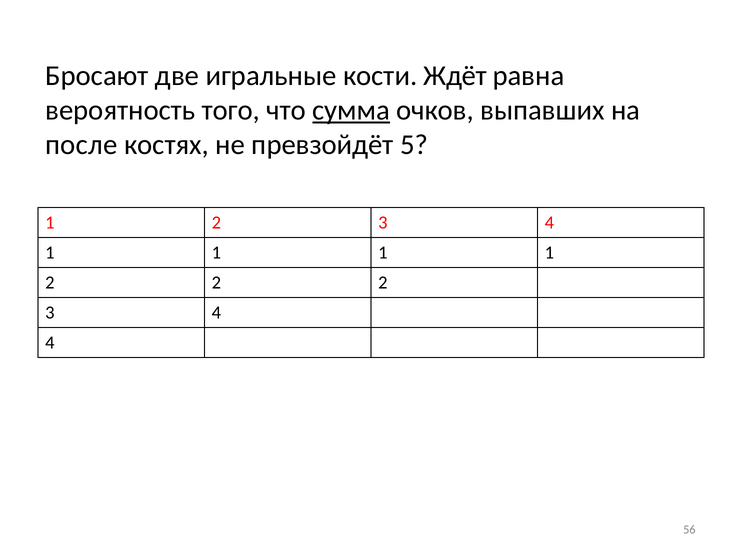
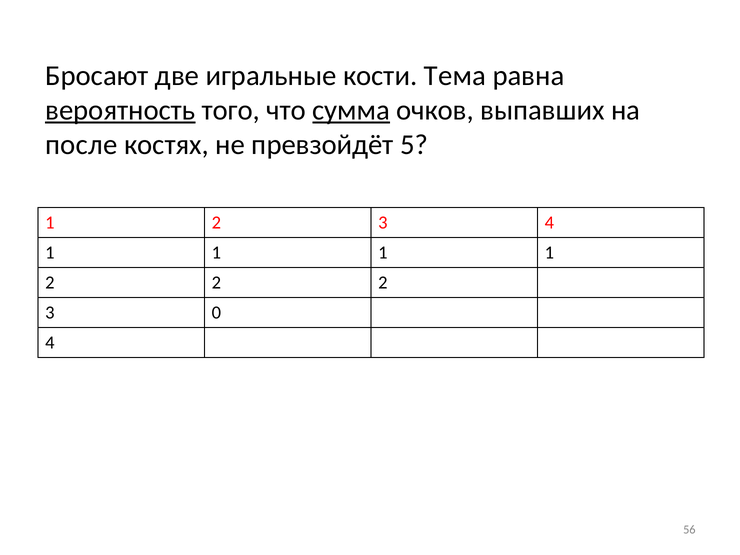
Ждёт: Ждёт -> Тема
вероятность underline: none -> present
4 at (216, 313): 4 -> 0
